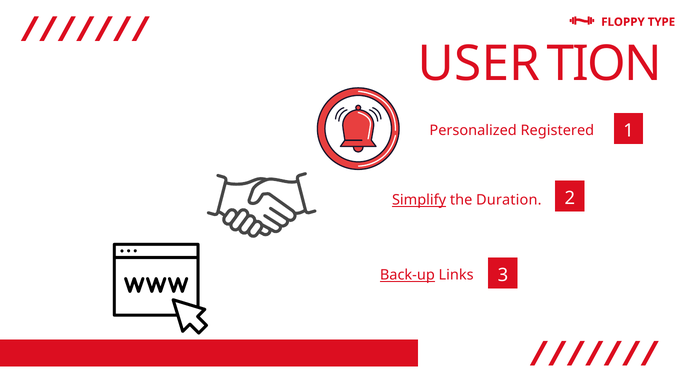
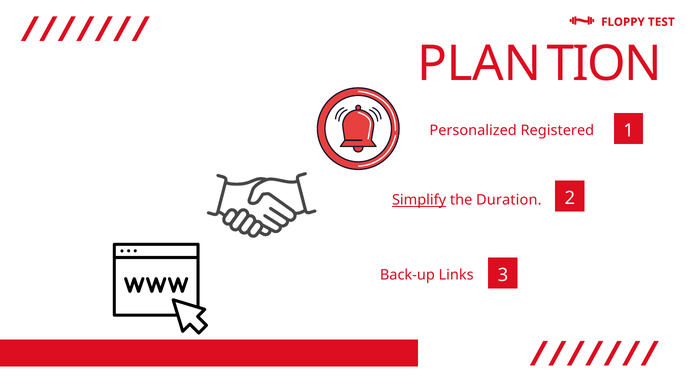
TYPE: TYPE -> TEST
USER: USER -> PLAN
Back-up underline: present -> none
